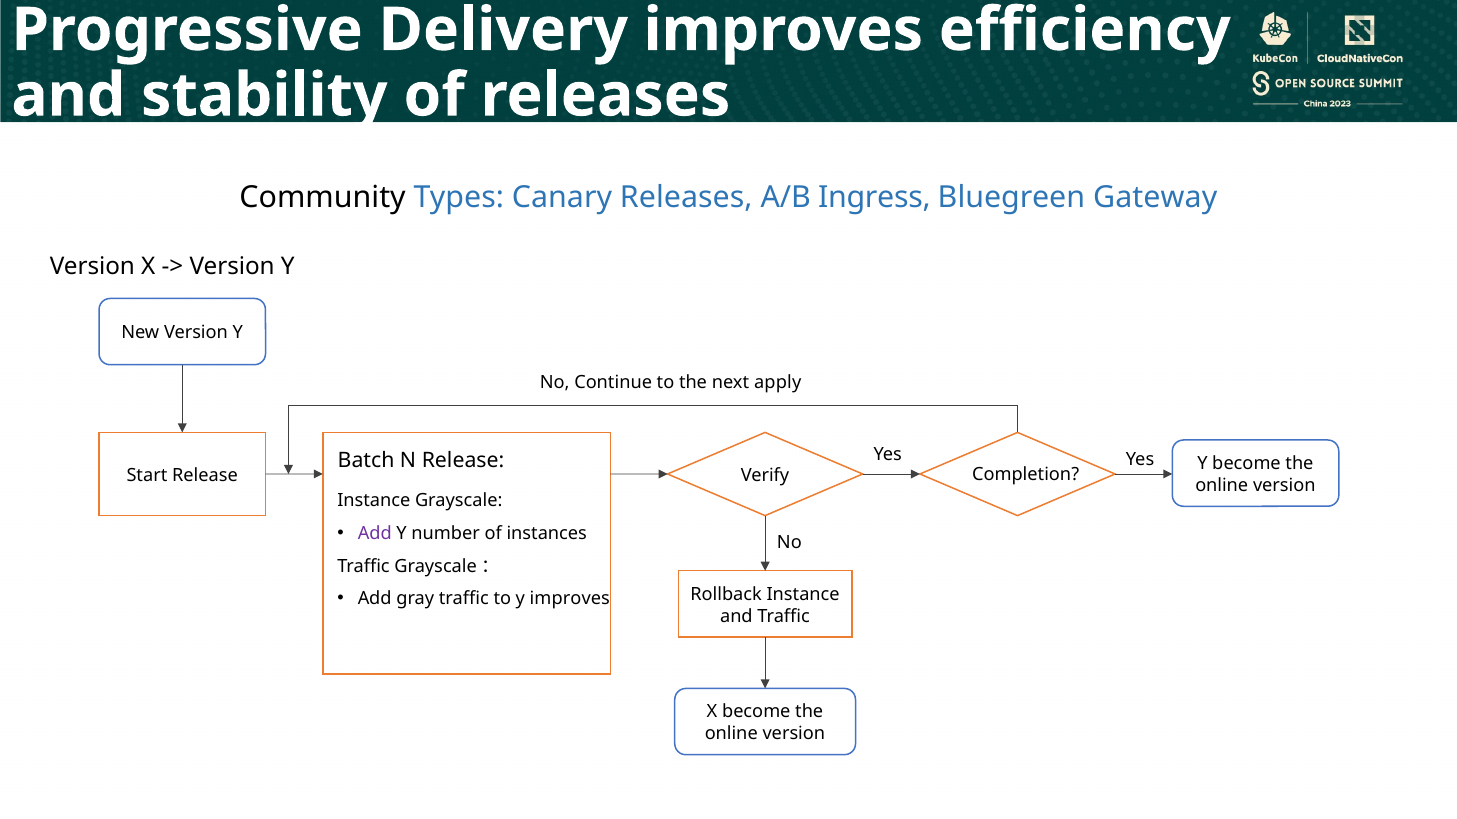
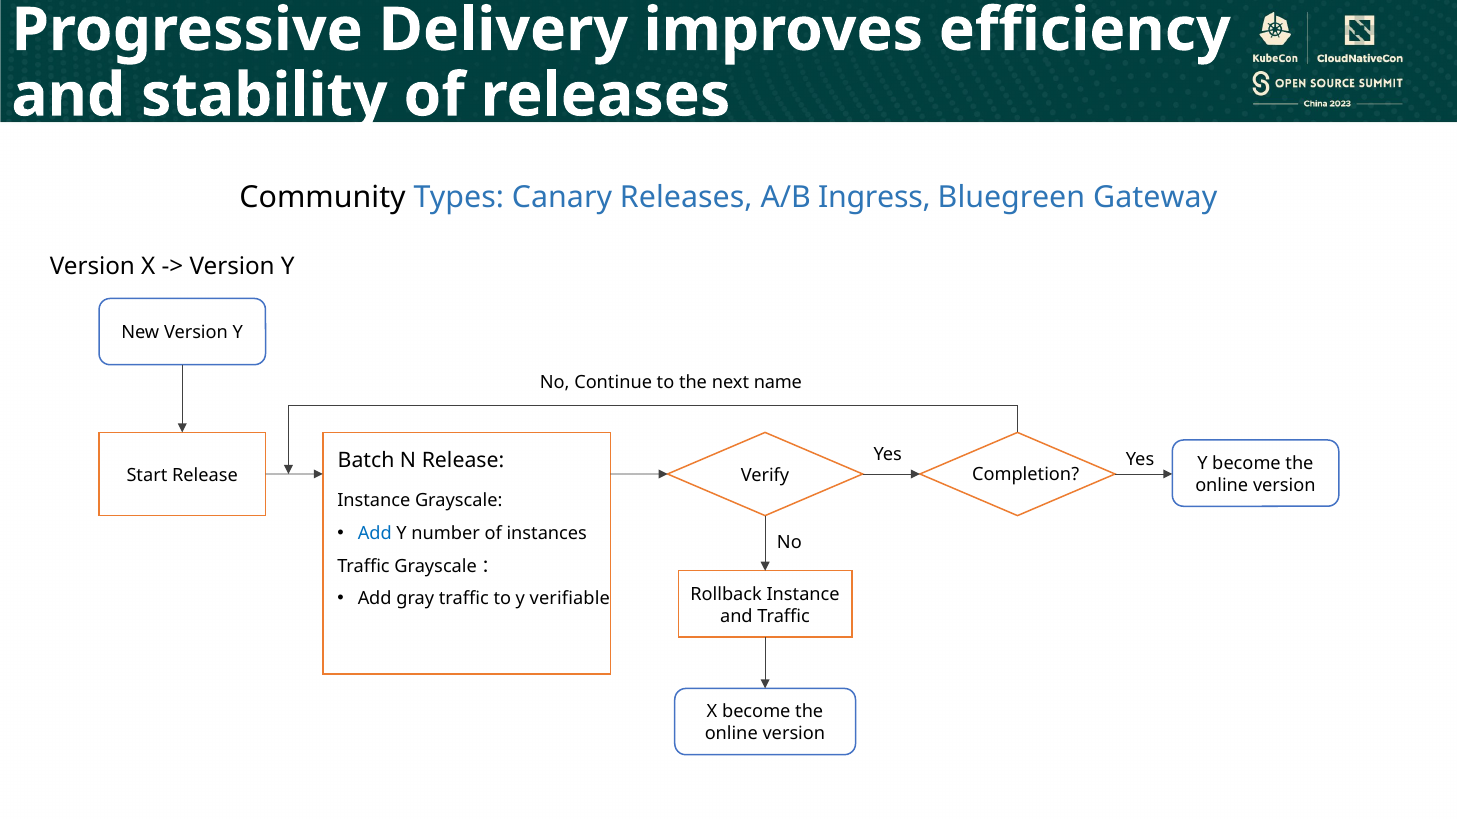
apply: apply -> name
Add at (375, 534) colour: purple -> blue
y improves: improves -> verifiable
